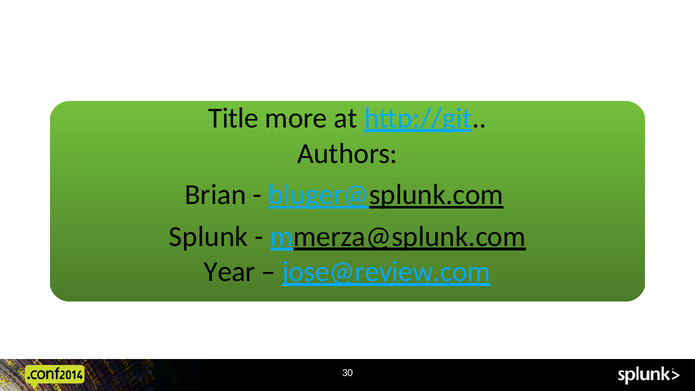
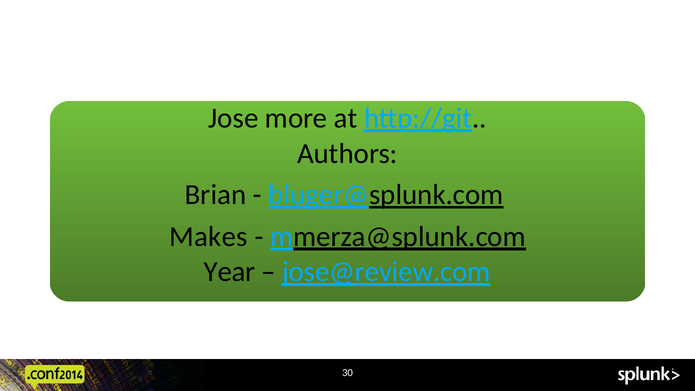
Title: Title -> Jose
Splunk: Splunk -> Makes
